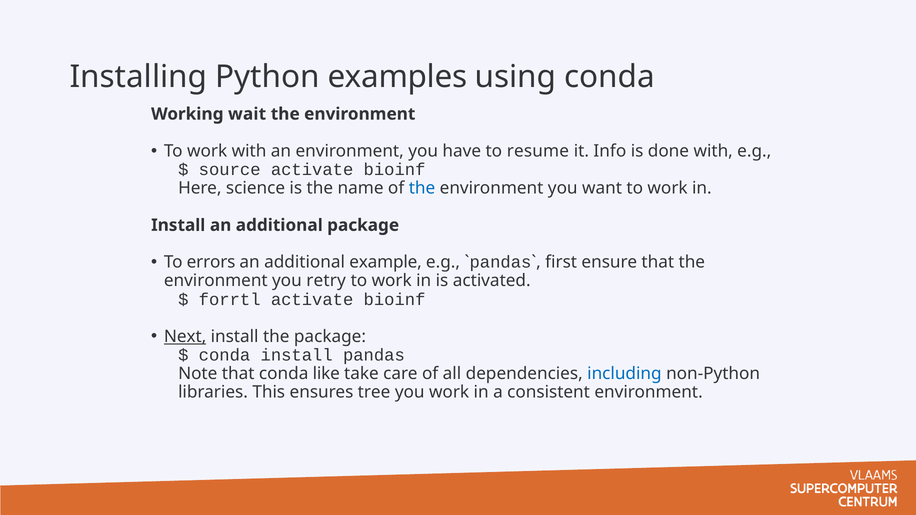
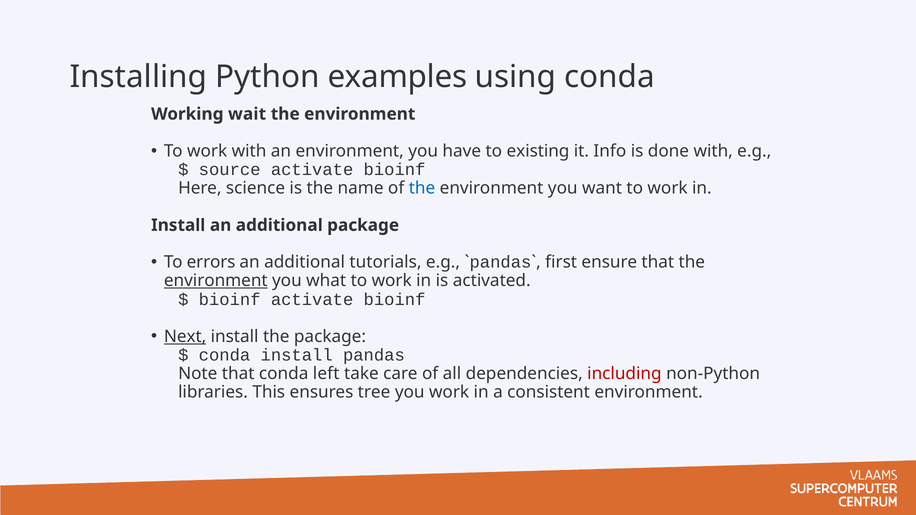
resume: resume -> existing
example: example -> tutorials
environment at (216, 281) underline: none -> present
retry: retry -> what
forrtl at (230, 300): forrtl -> bioinf
like: like -> left
including colour: blue -> red
